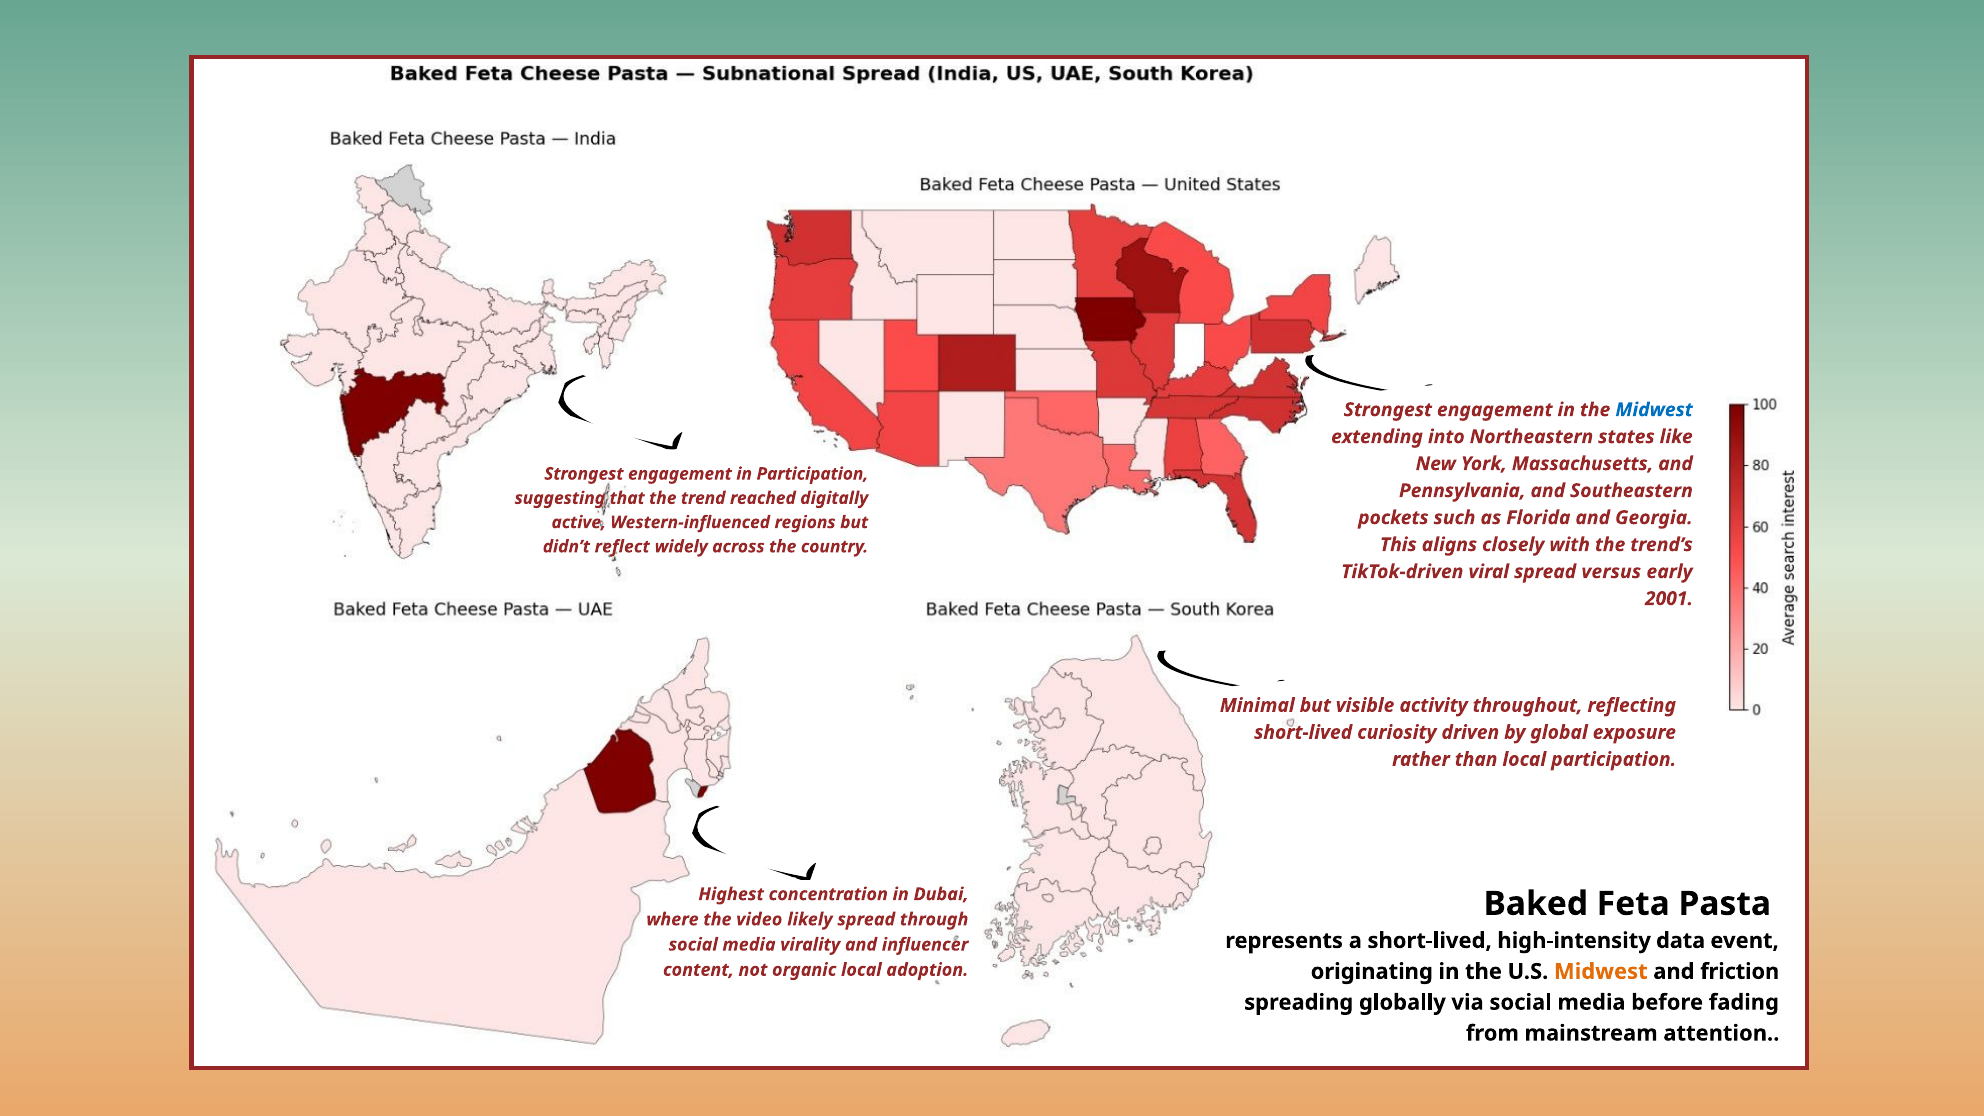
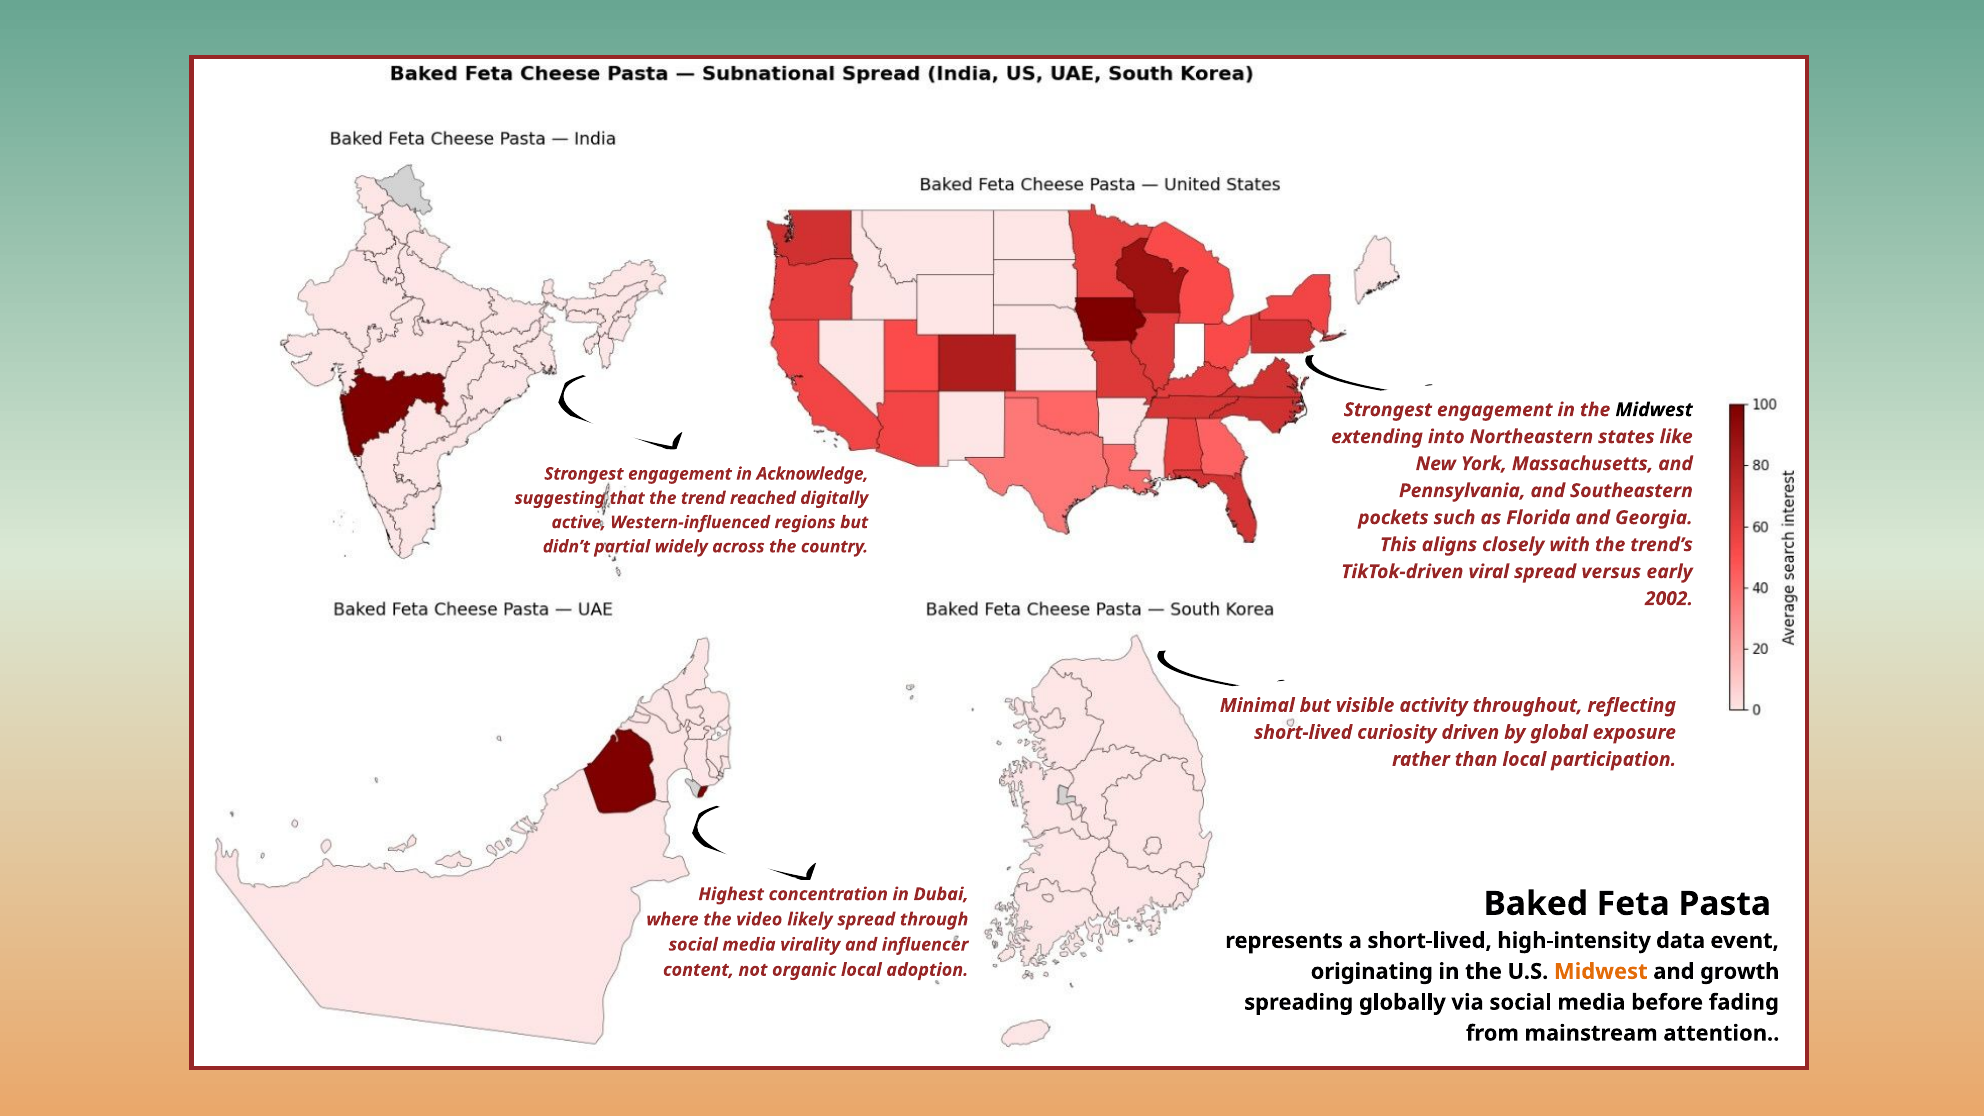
Midwest at (1654, 410) colour: blue -> black
in Participation: Participation -> Acknowledge
reflect: reflect -> partial
2001: 2001 -> 2002
friction: friction -> growth
